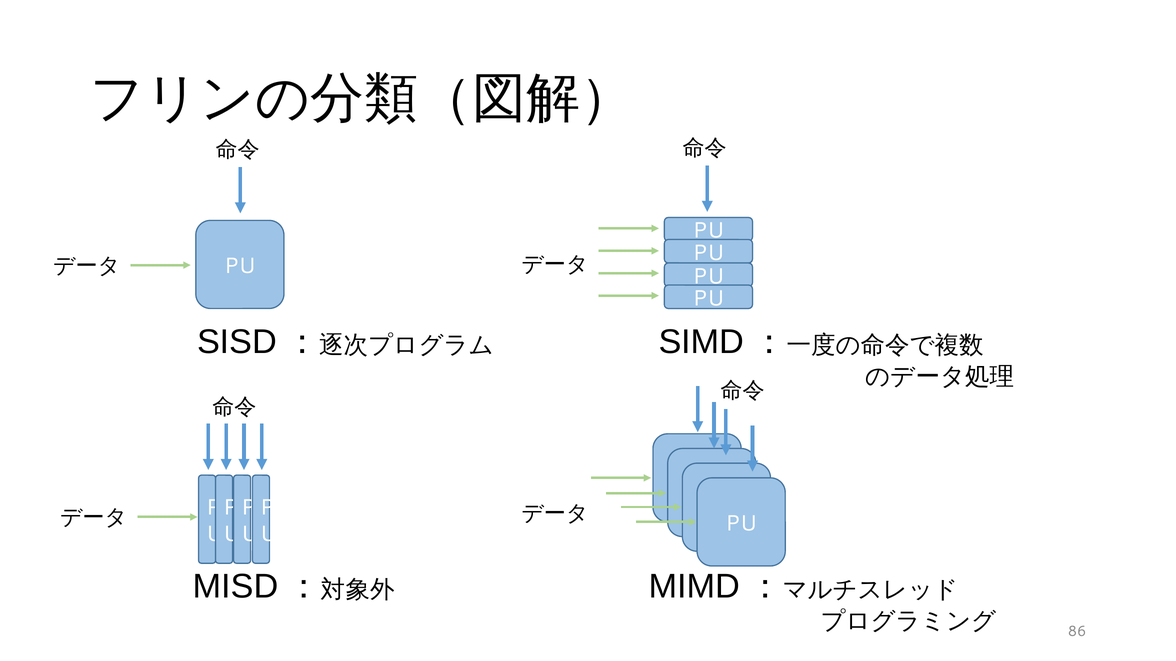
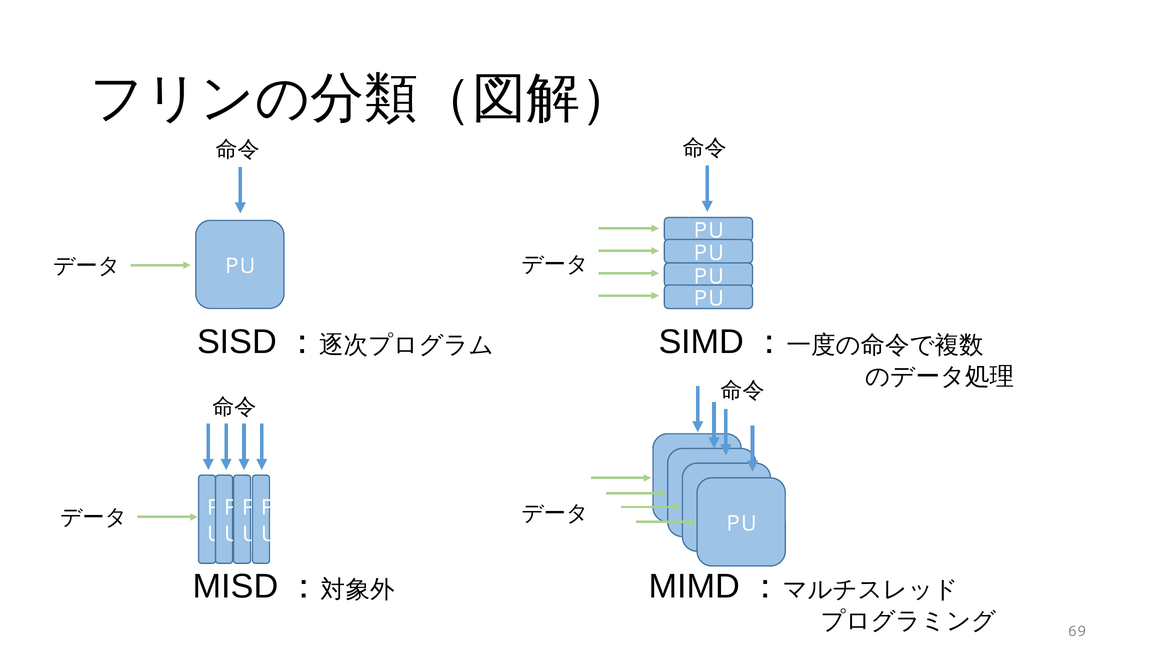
86: 86 -> 69
